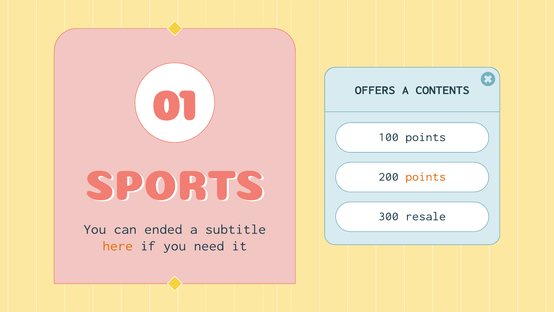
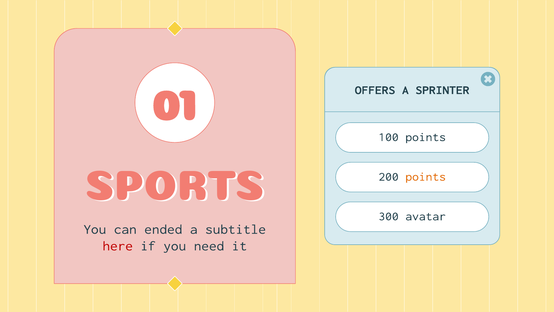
CONTENTS: CONTENTS -> SPRINTER
resale: resale -> avatar
here colour: orange -> red
